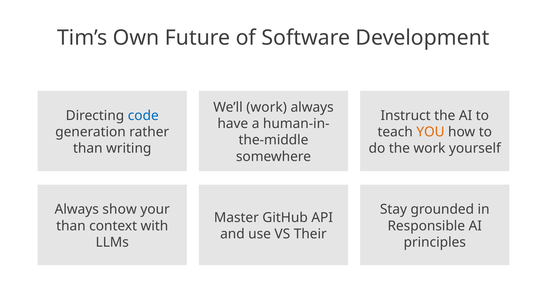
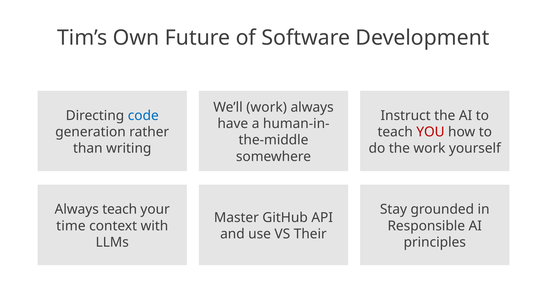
YOU colour: orange -> red
Always show: show -> teach
than at (71, 226): than -> time
